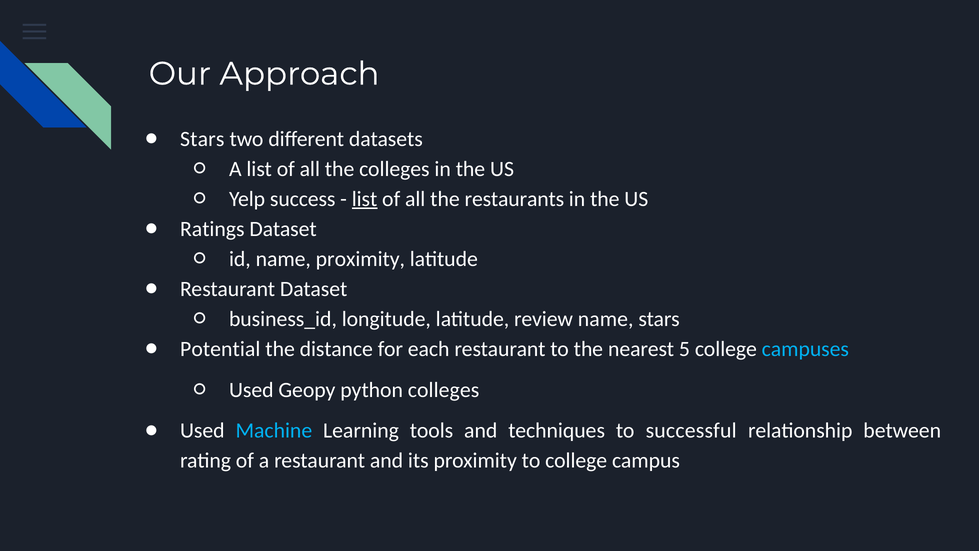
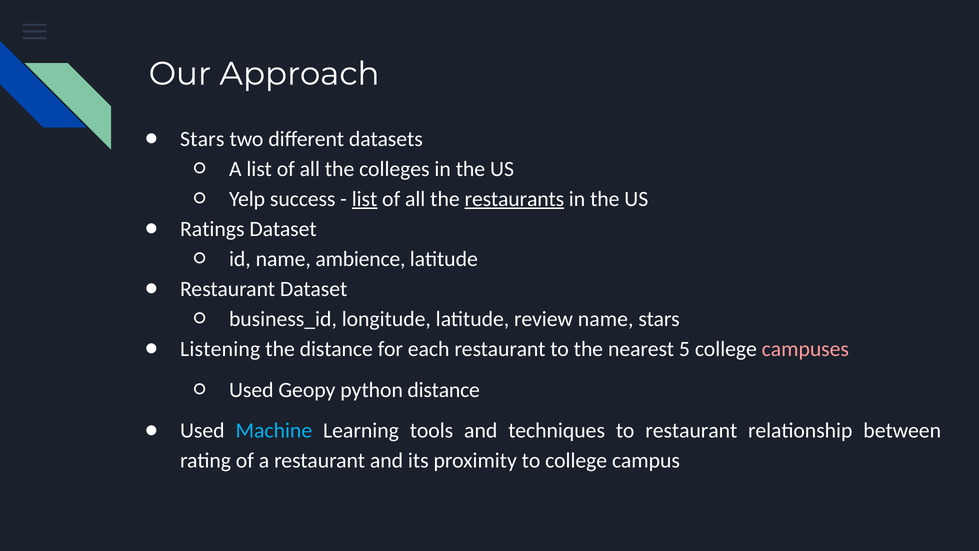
restaurants underline: none -> present
name proximity: proximity -> ambience
Potential: Potential -> Listening
campuses colour: light blue -> pink
python colleges: colleges -> distance
to successful: successful -> restaurant
